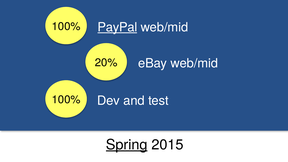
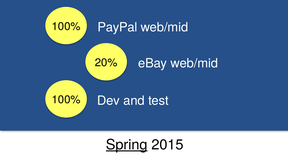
PayPal underline: present -> none
